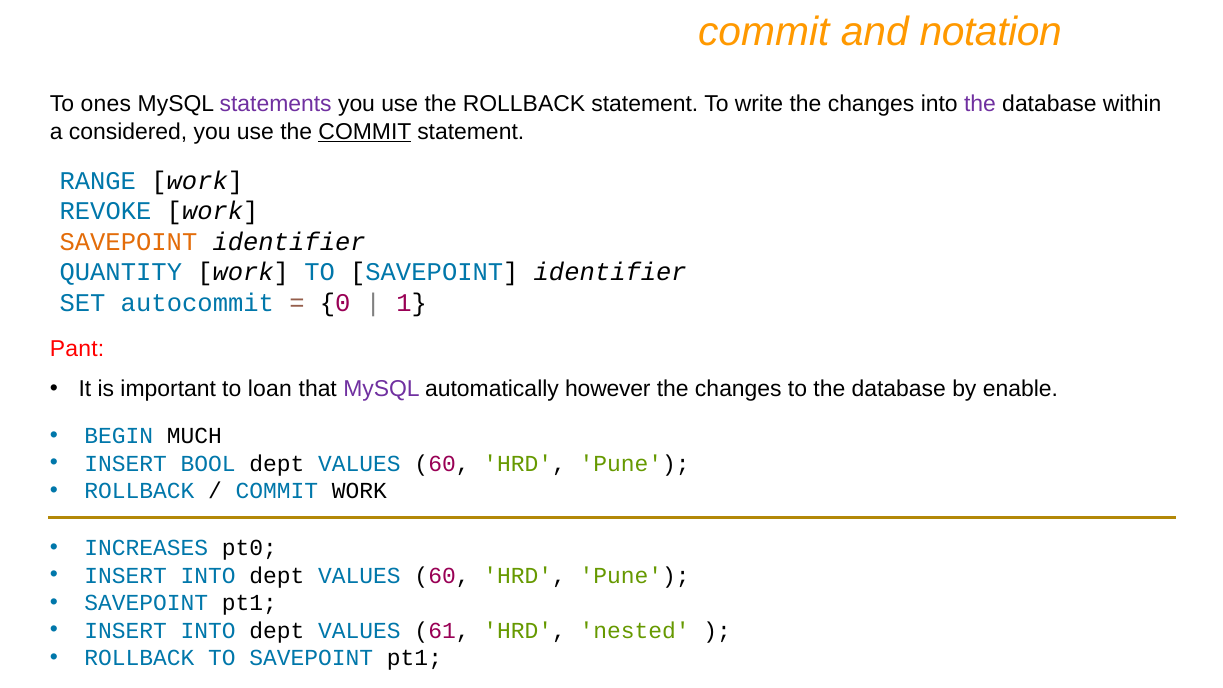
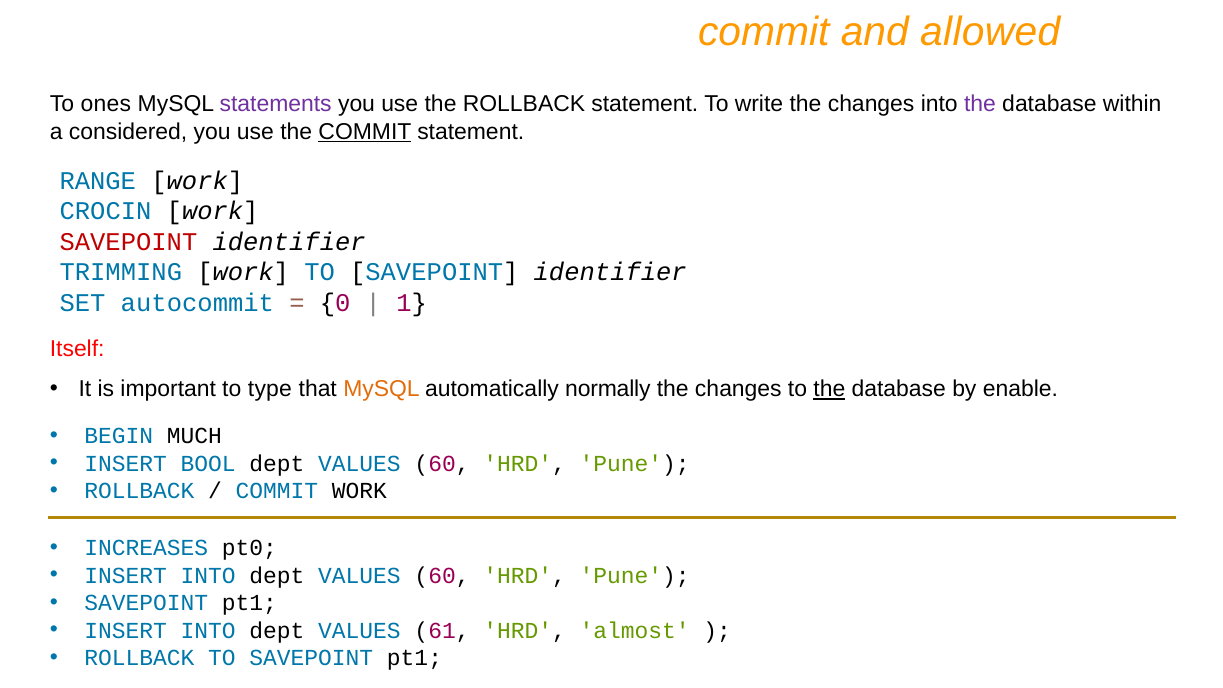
notation: notation -> allowed
REVOKE: REVOKE -> CROCIN
SAVEPOINT at (128, 242) colour: orange -> red
QUANTITY: QUANTITY -> TRIMMING
Pant: Pant -> Itself
loan: loan -> type
MySQL at (381, 389) colour: purple -> orange
however: however -> normally
the at (829, 389) underline: none -> present
nested: nested -> almost
